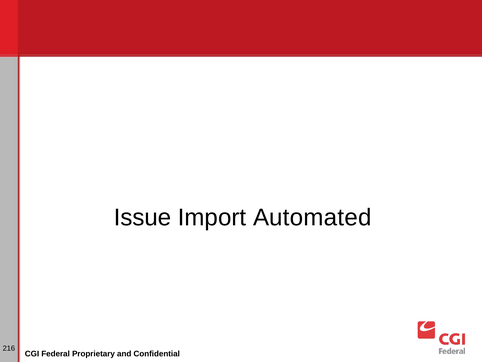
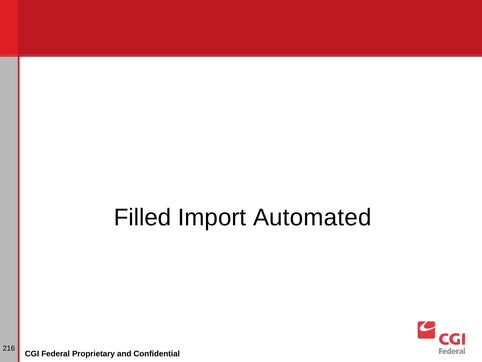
Issue: Issue -> Filled
